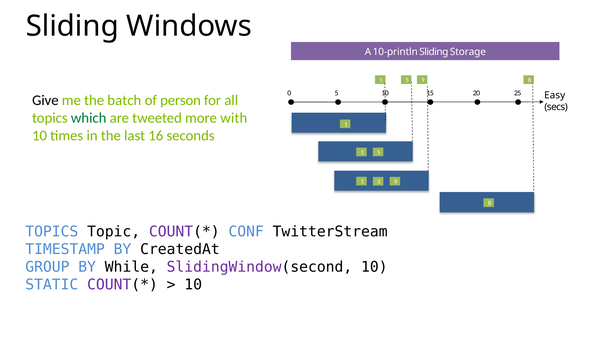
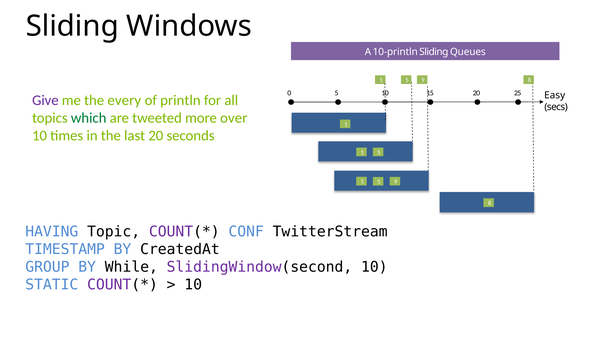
Storage: Storage -> Queues
Give colour: black -> purple
batch: batch -> every
person: person -> println
with: with -> over
last 16: 16 -> 20
TOPICS at (52, 232): TOPICS -> HAVING
